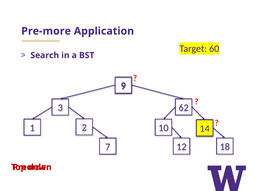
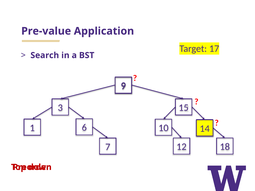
Pre-more: Pre-more -> Pre-value
60: 60 -> 17
62: 62 -> 15
2: 2 -> 6
